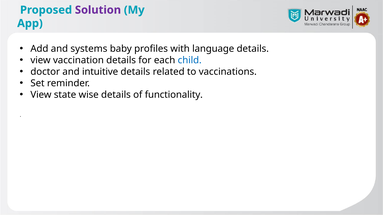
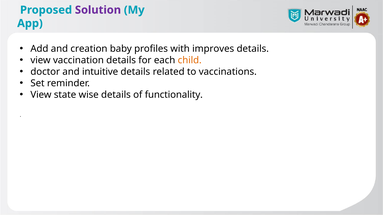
systems: systems -> creation
language: language -> improves
child colour: blue -> orange
